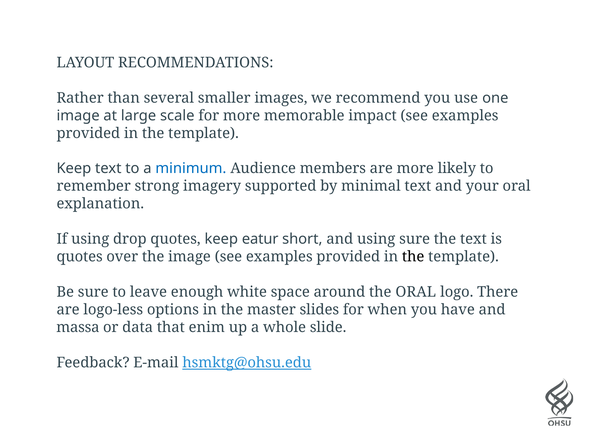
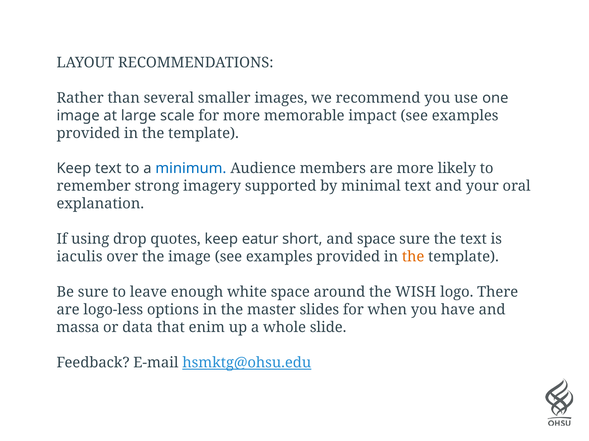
and using: using -> space
quotes at (80, 257): quotes -> iaculis
the at (413, 257) colour: black -> orange
the ORAL: ORAL -> WISH
